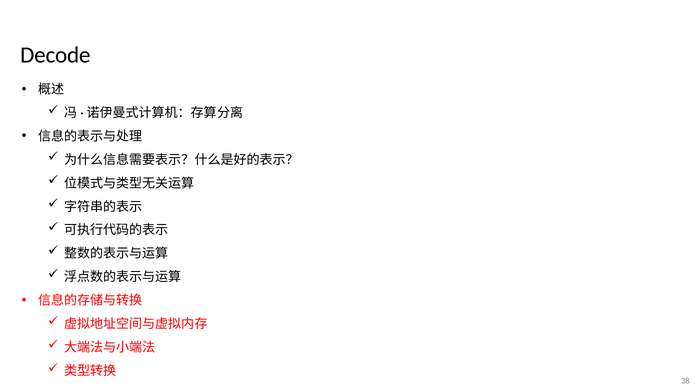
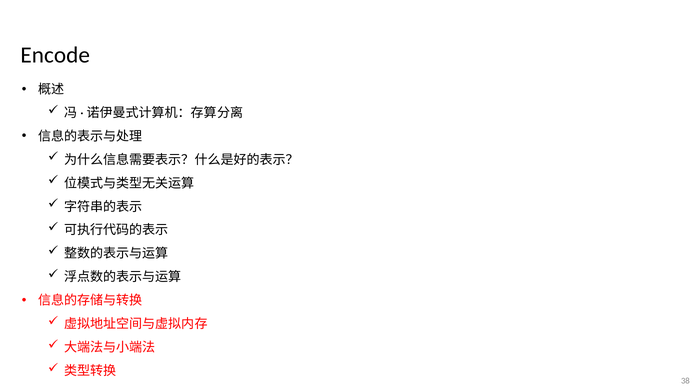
Decode: Decode -> Encode
